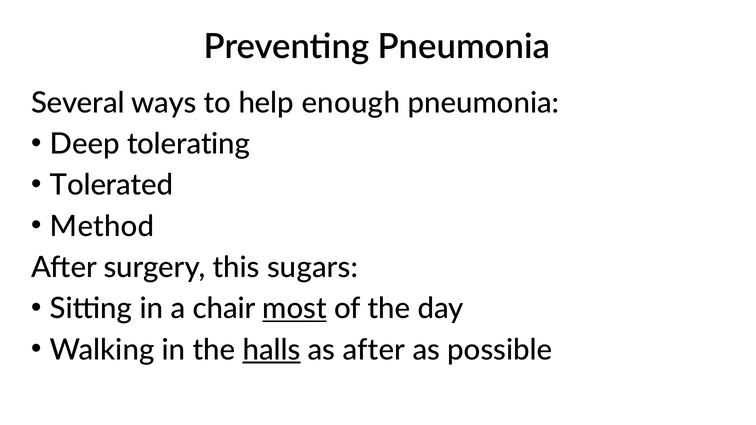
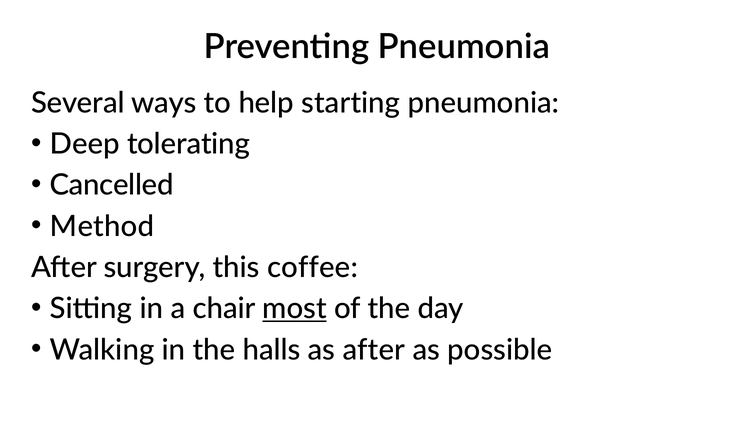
enough: enough -> starting
Tolerated: Tolerated -> Cancelled
sugars: sugars -> coffee
halls underline: present -> none
